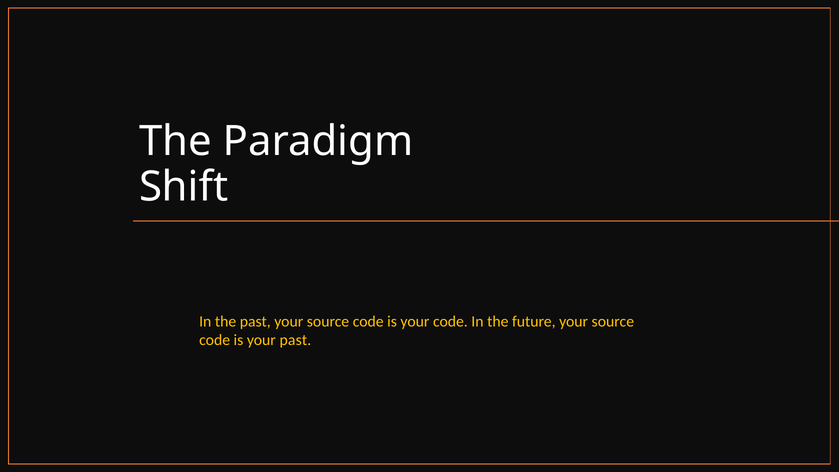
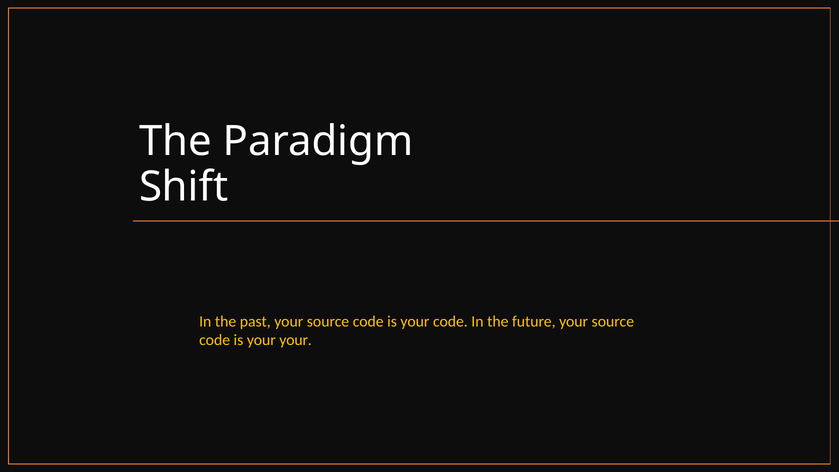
your past: past -> your
